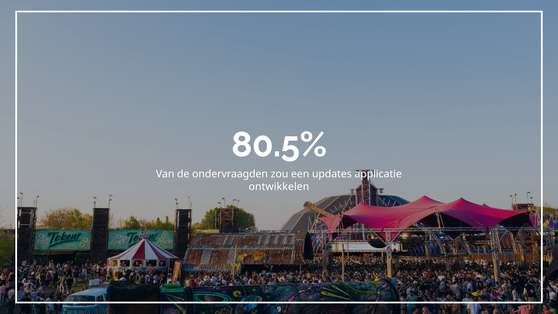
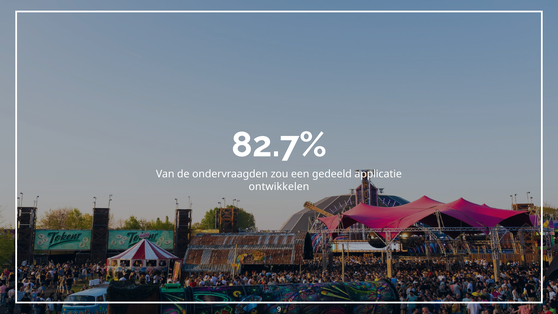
80.5%: 80.5% -> 82.7%
updates: updates -> gedeeld
